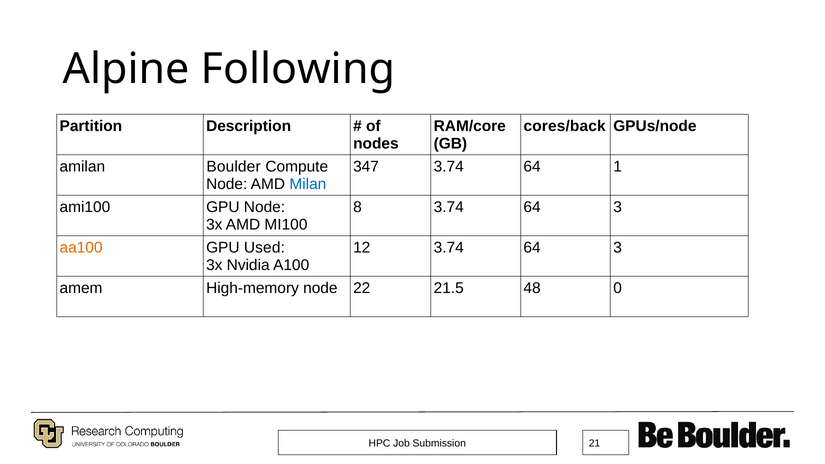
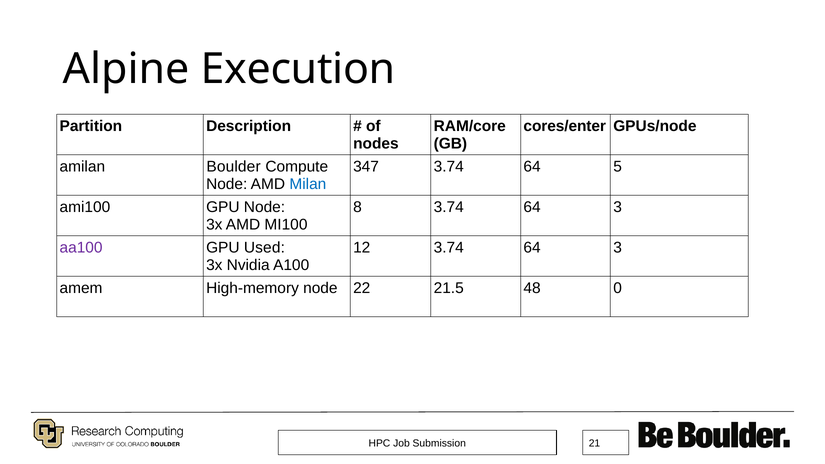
Following: Following -> Execution
cores/back: cores/back -> cores/enter
1: 1 -> 5
aa100 colour: orange -> purple
